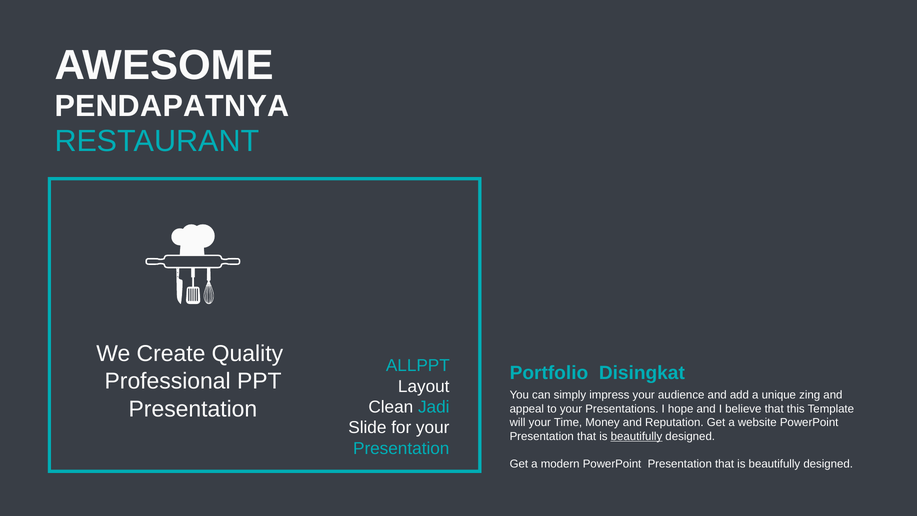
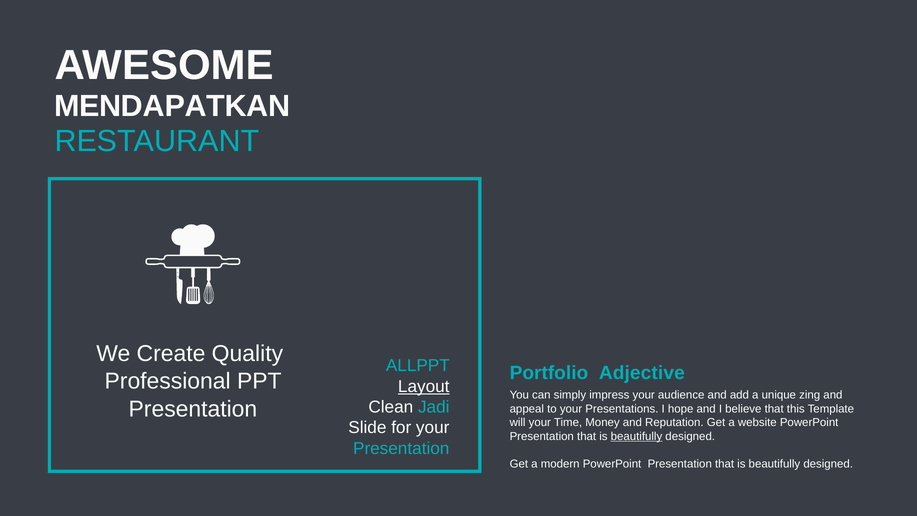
PENDAPATNYA: PENDAPATNYA -> MENDAPATKAN
Disingkat: Disingkat -> Adjective
Layout underline: none -> present
